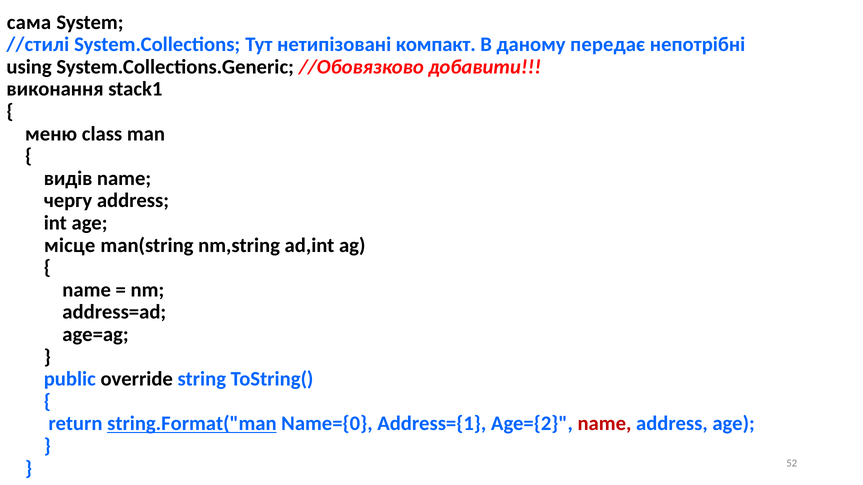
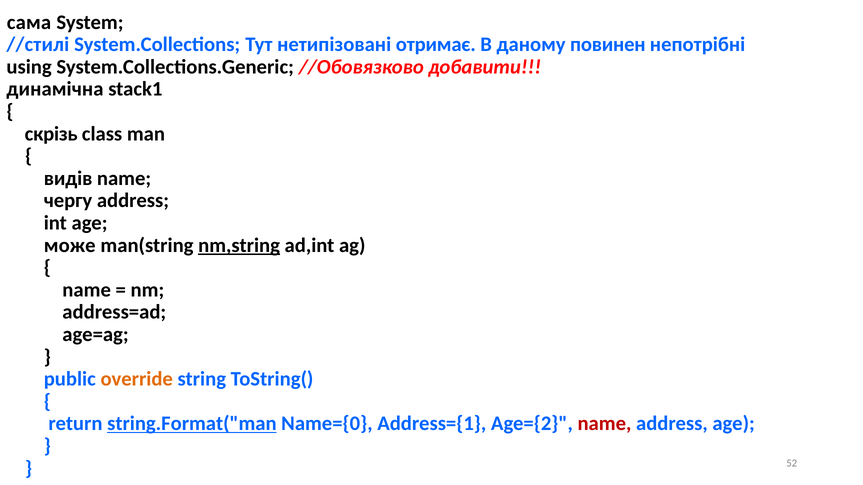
компакт: компакт -> отримає
передає: передає -> повинен
виконання: виконання -> динамічна
меню: меню -> скрізь
місце: місце -> може
nm,string underline: none -> present
override colour: black -> orange
